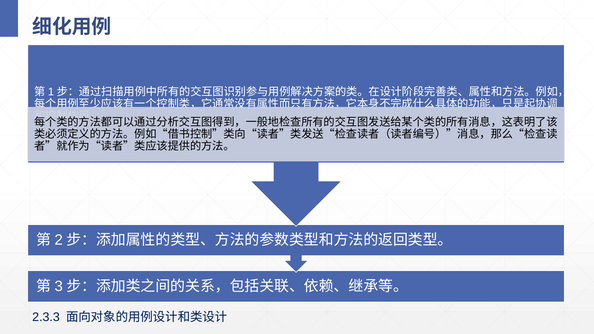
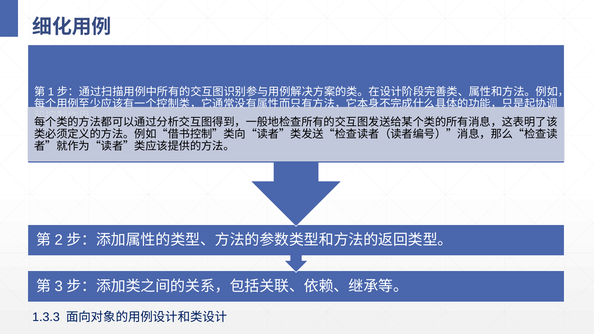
2.3.3: 2.3.3 -> 1.3.3
